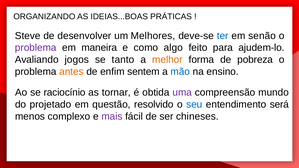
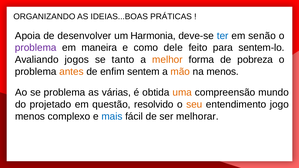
Steve: Steve -> Apoia
Melhores: Melhores -> Harmonia
algo: algo -> dele
ajudem-lo: ajudem-lo -> sentem-lo
mão colour: blue -> orange
na ensino: ensino -> menos
se raciocínio: raciocínio -> problema
tornar: tornar -> várias
uma colour: purple -> orange
seu colour: blue -> orange
será: será -> jogo
mais colour: purple -> blue
chineses: chineses -> melhorar
